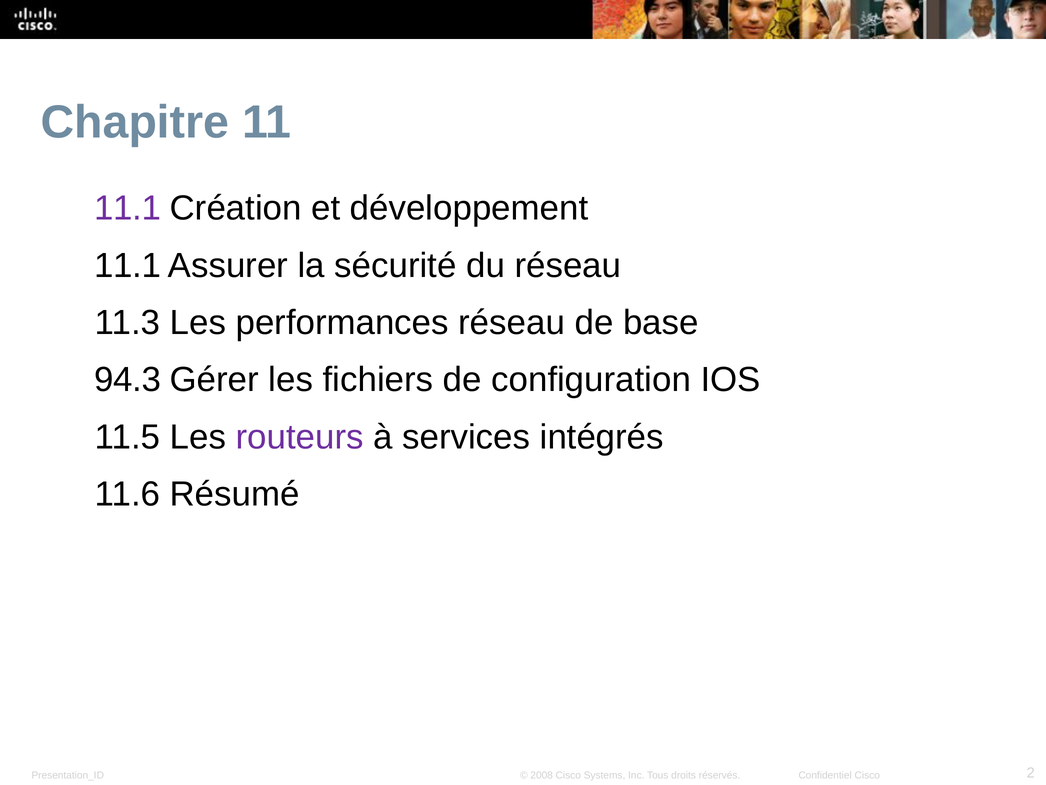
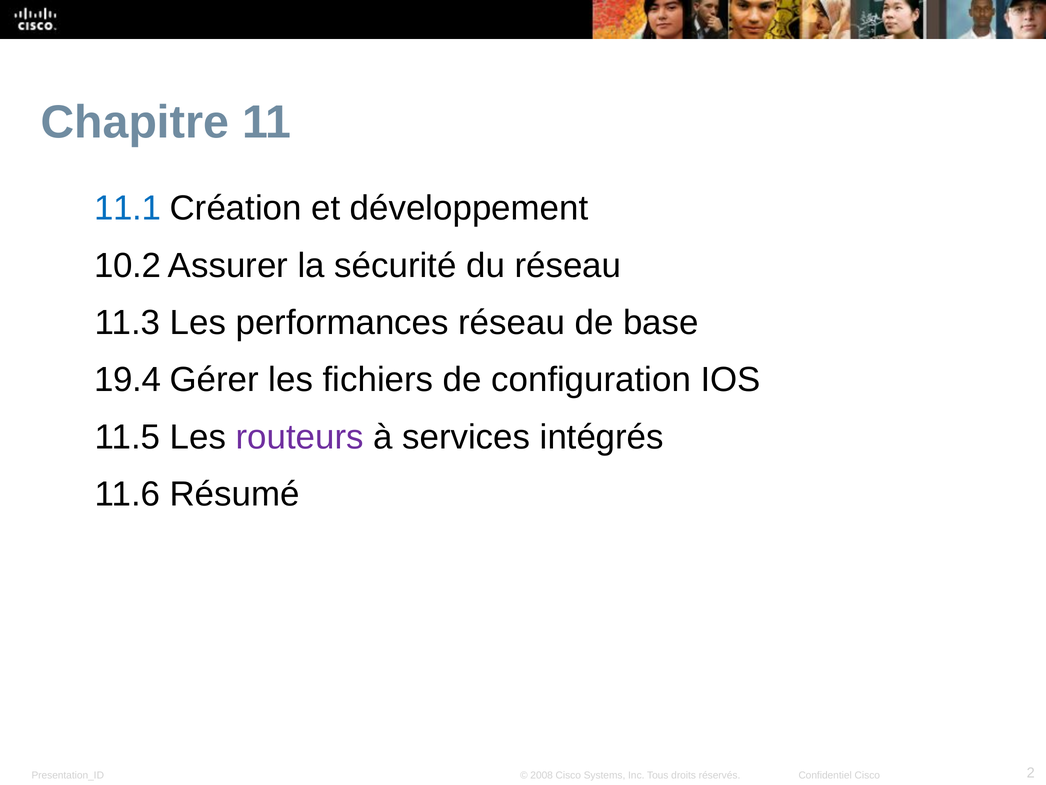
11.1 at (128, 208) colour: purple -> blue
11.1 at (128, 265): 11.1 -> 10.2
94.3: 94.3 -> 19.4
